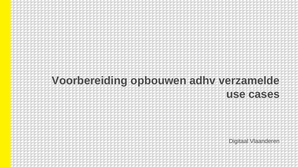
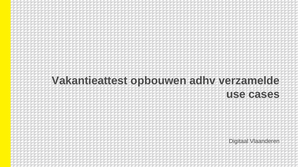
Voorbereiding: Voorbereiding -> Vakantieattest
